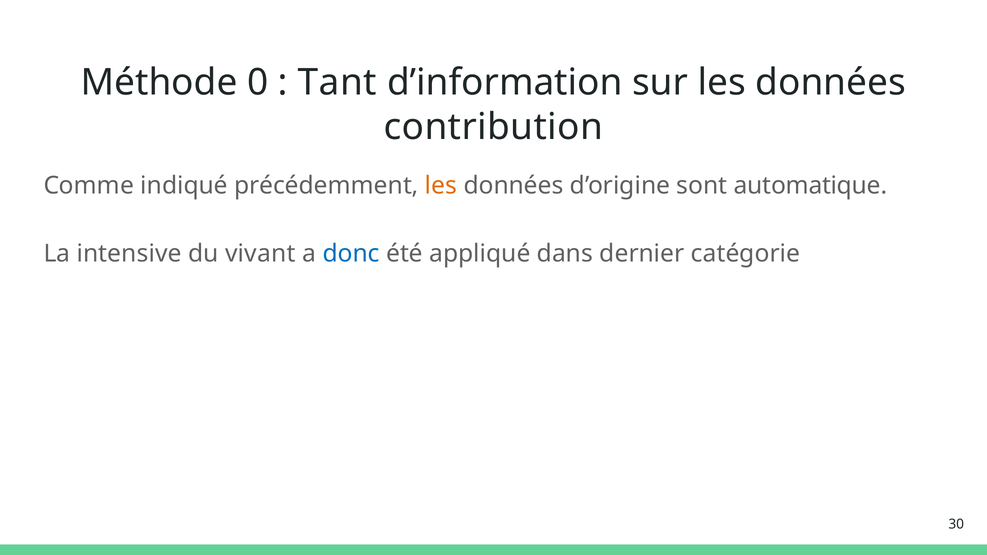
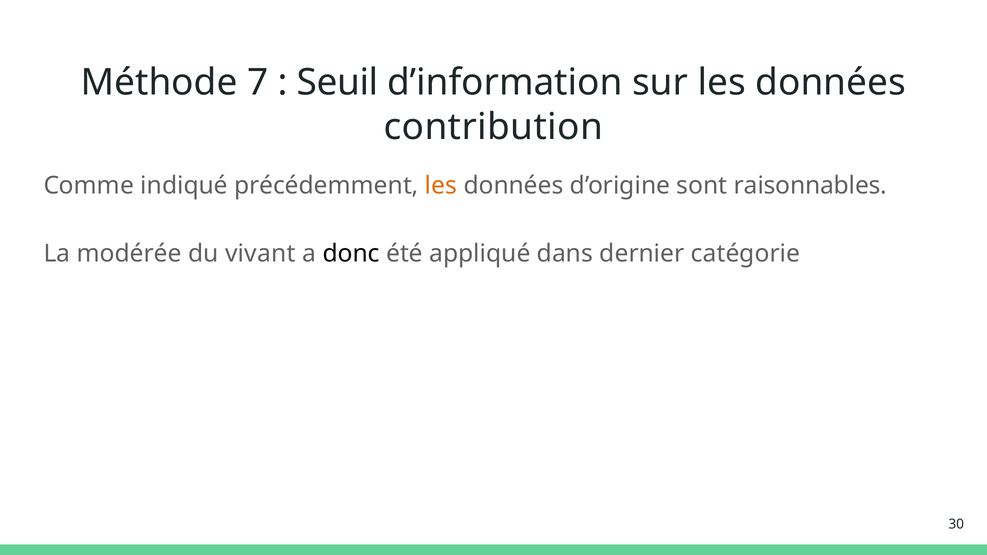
0: 0 -> 7
Tant: Tant -> Seuil
automatique: automatique -> raisonnables
intensive: intensive -> modérée
donc colour: blue -> black
